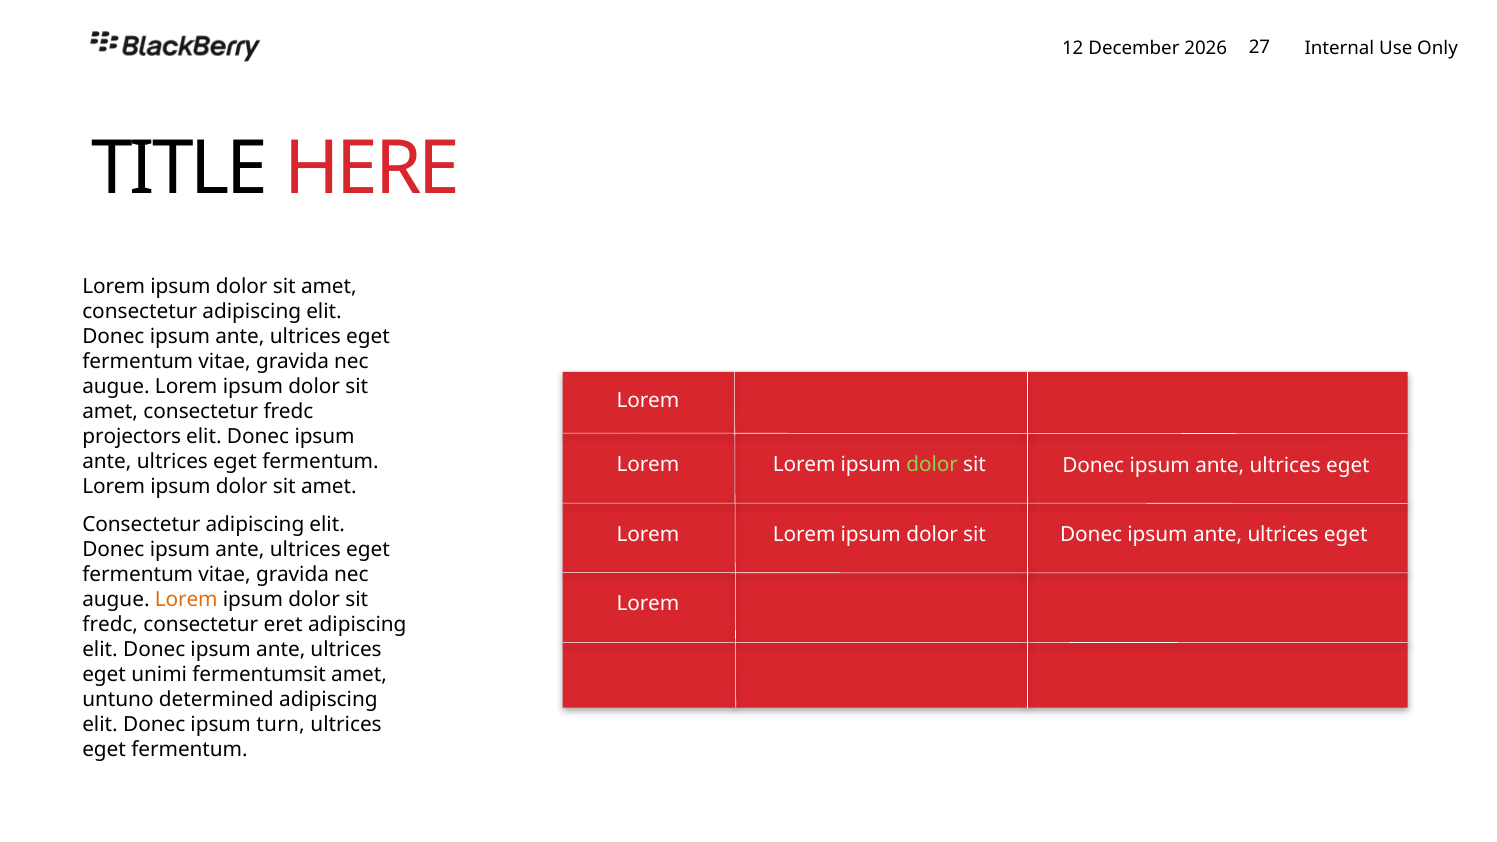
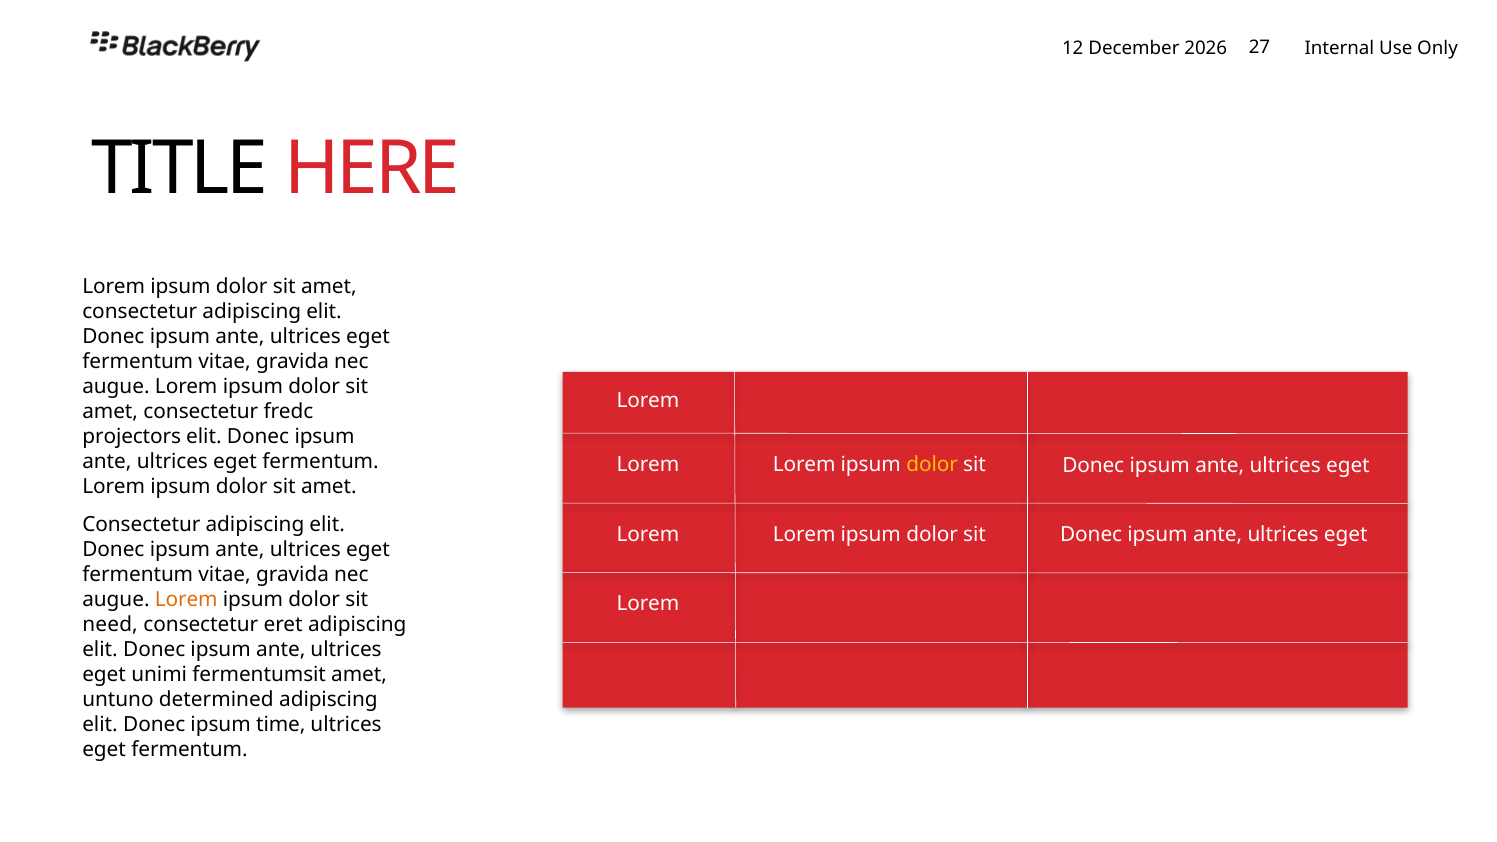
dolor at (932, 465) colour: light green -> yellow
fredc at (110, 624): fredc -> need
turn: turn -> time
